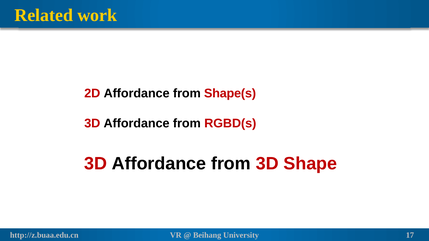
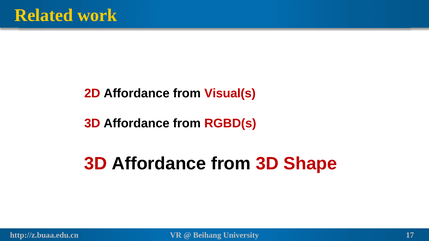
Shape(s: Shape(s -> Visual(s
